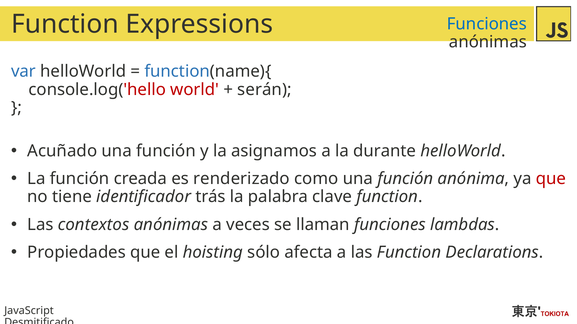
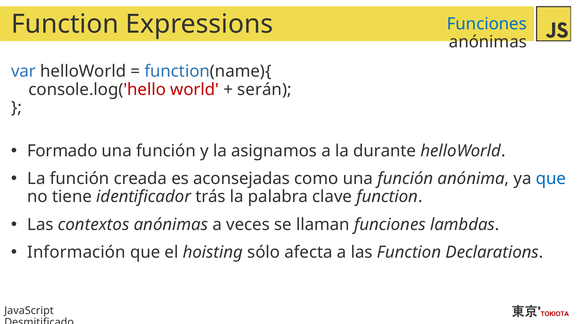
Acuñado: Acuñado -> Formado
renderizado: renderizado -> aconsejadas
que at (551, 179) colour: red -> blue
Propiedades: Propiedades -> Información
